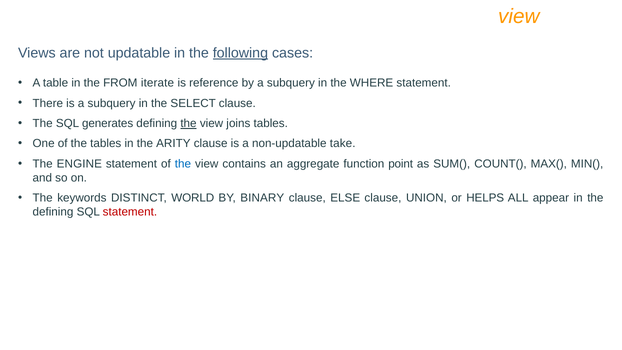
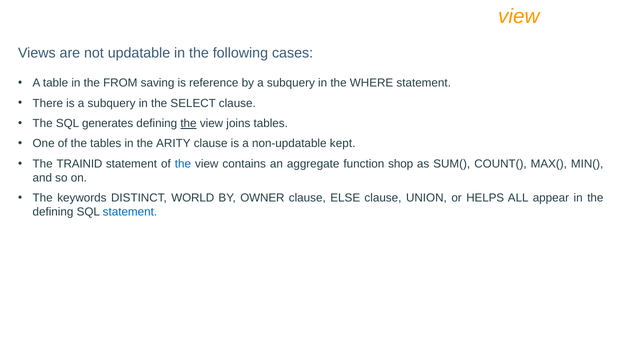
following underline: present -> none
iterate: iterate -> saving
take: take -> kept
ENGINE: ENGINE -> TRAINID
point: point -> shop
BINARY: BINARY -> OWNER
statement at (130, 212) colour: red -> blue
